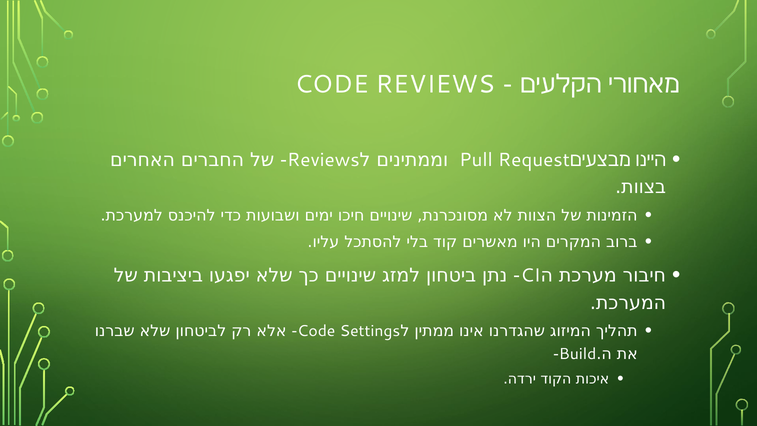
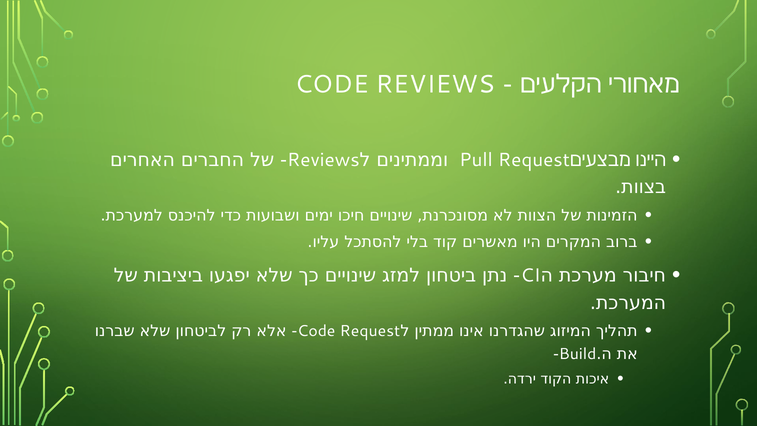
Code Settings: Settings -> Request
